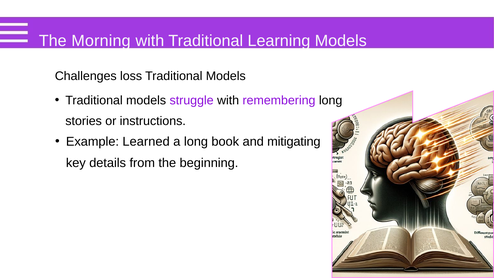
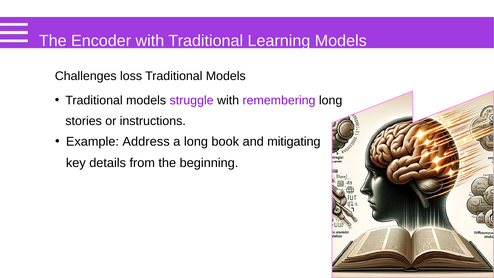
Morning: Morning -> Encoder
Learned: Learned -> Address
